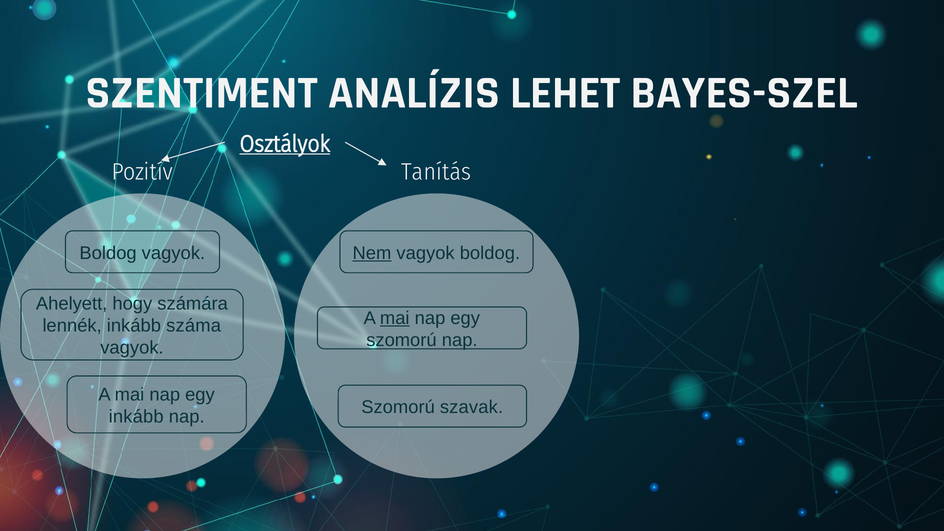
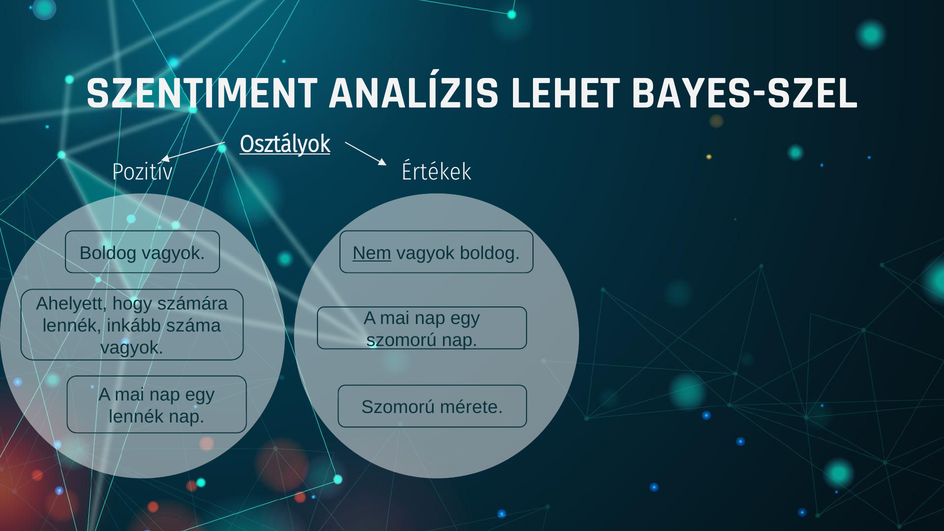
Tanítás: Tanítás -> Értékek
mai at (395, 318) underline: present -> none
szavak: szavak -> mérete
inkább at (136, 417): inkább -> lennék
